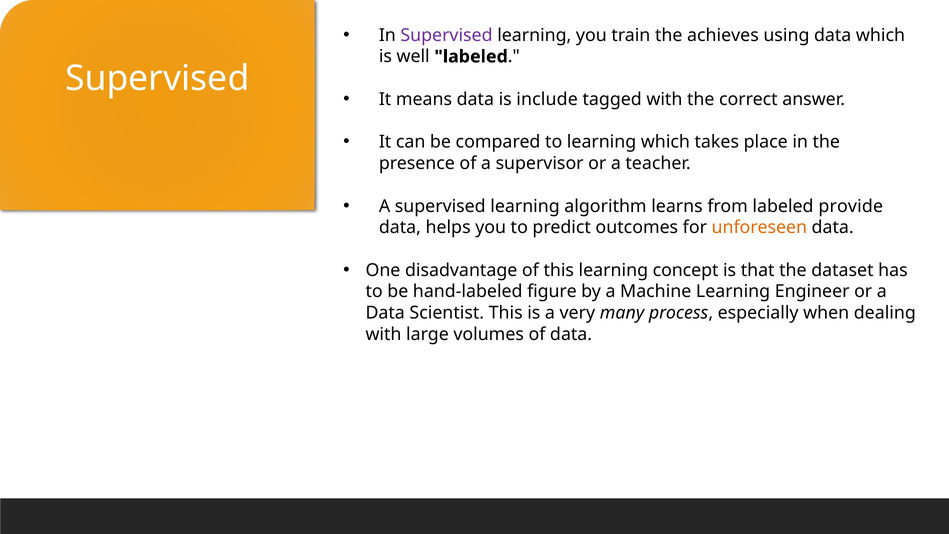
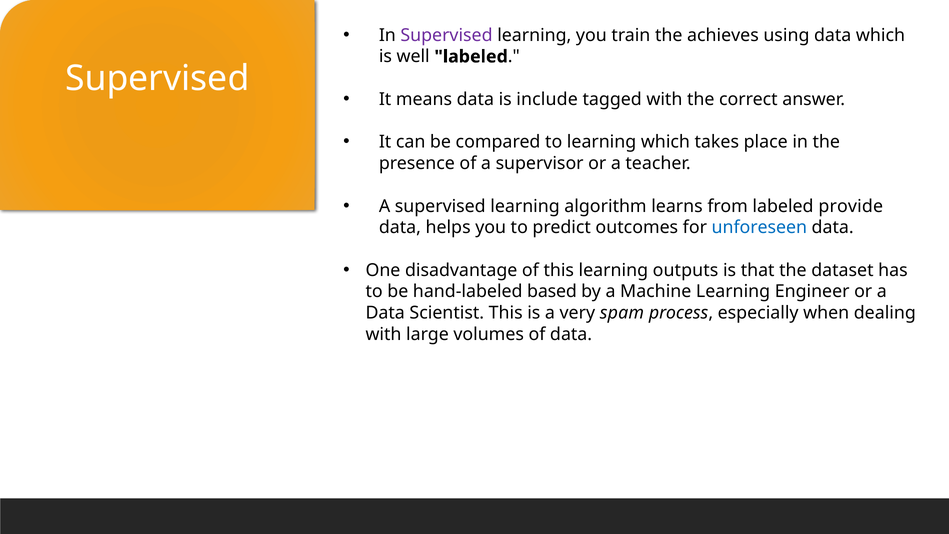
unforeseen colour: orange -> blue
concept: concept -> outputs
figure: figure -> based
many: many -> spam
